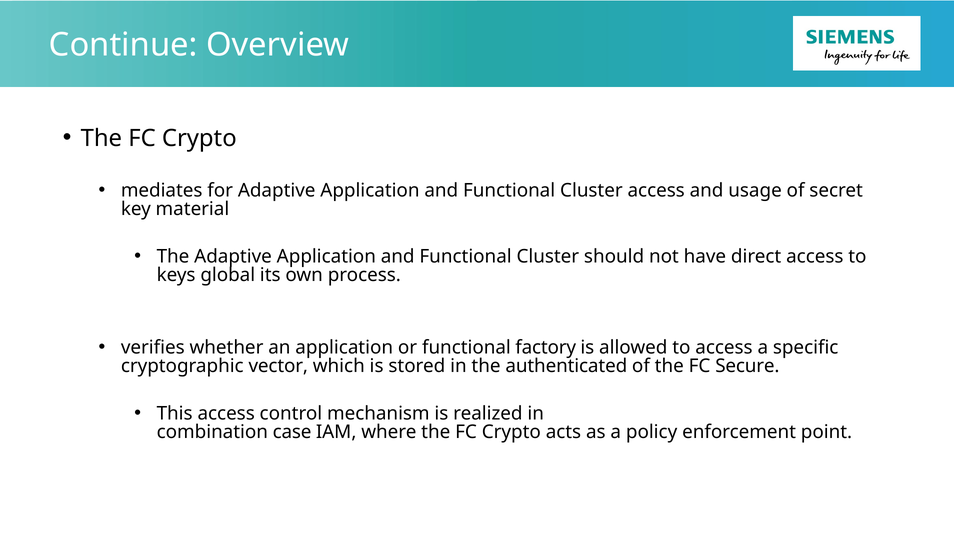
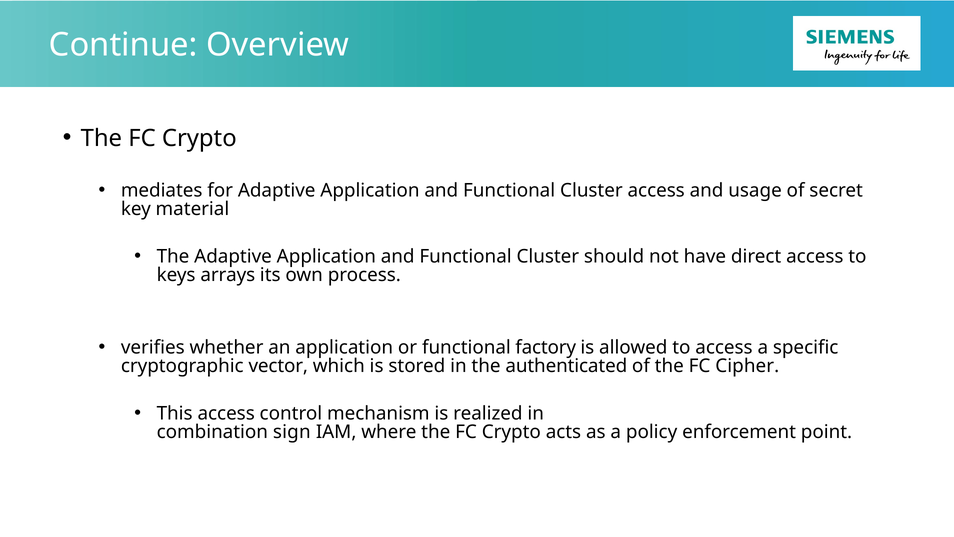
global: global -> arrays
Secure: Secure -> Cipher
case: case -> sign
